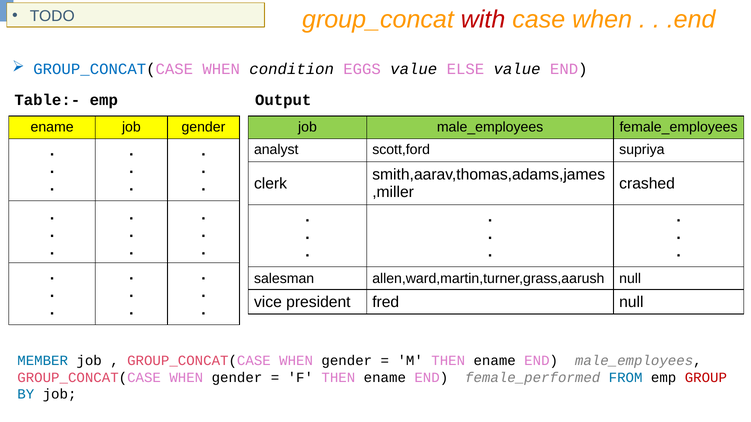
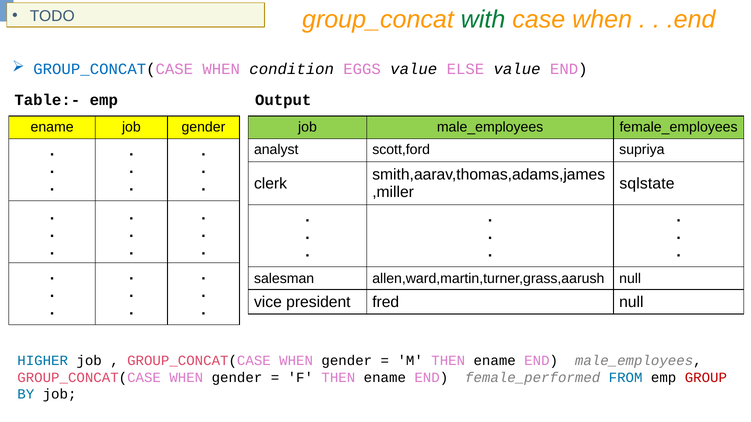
with colour: red -> green
crashed: crashed -> sqlstate
MEMBER: MEMBER -> HIGHER
